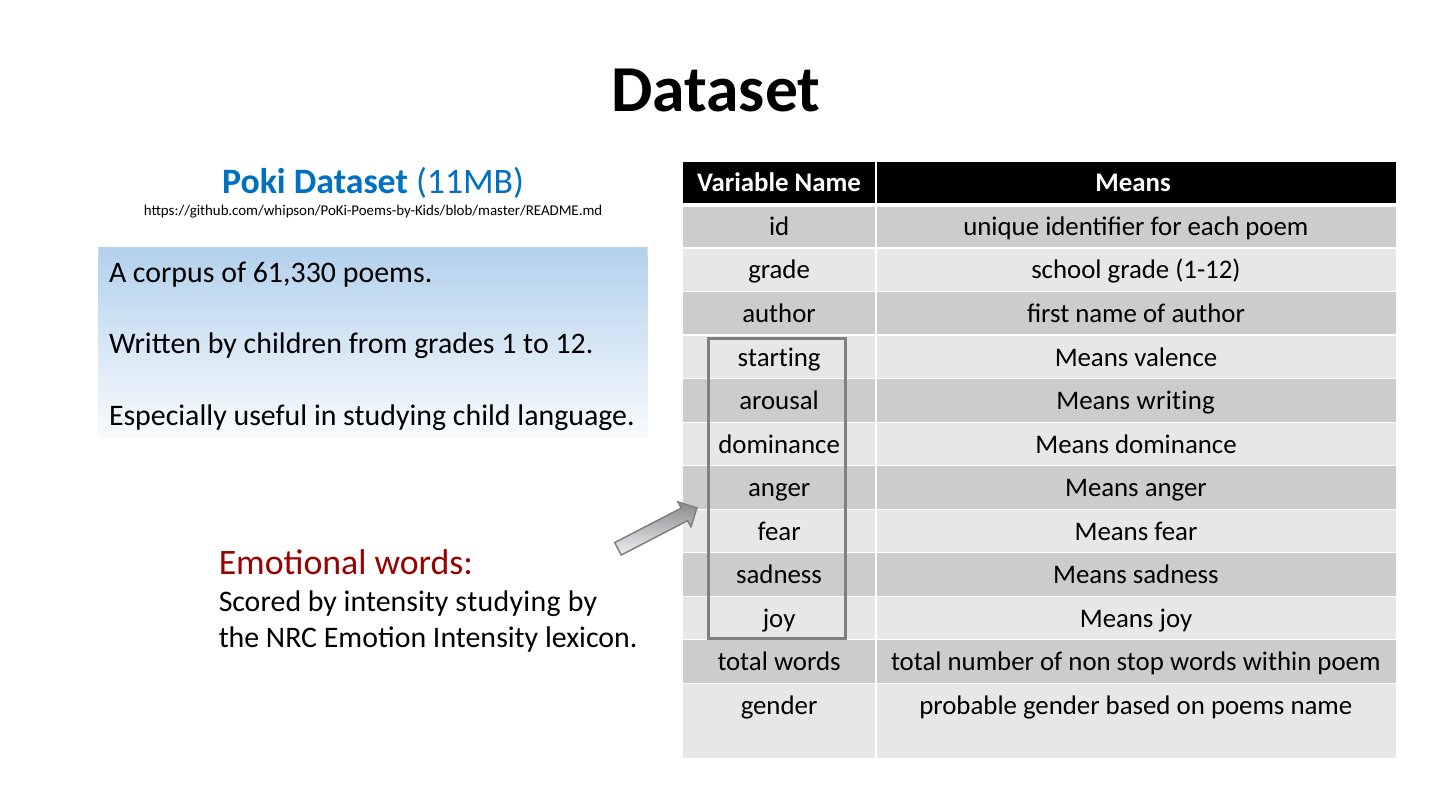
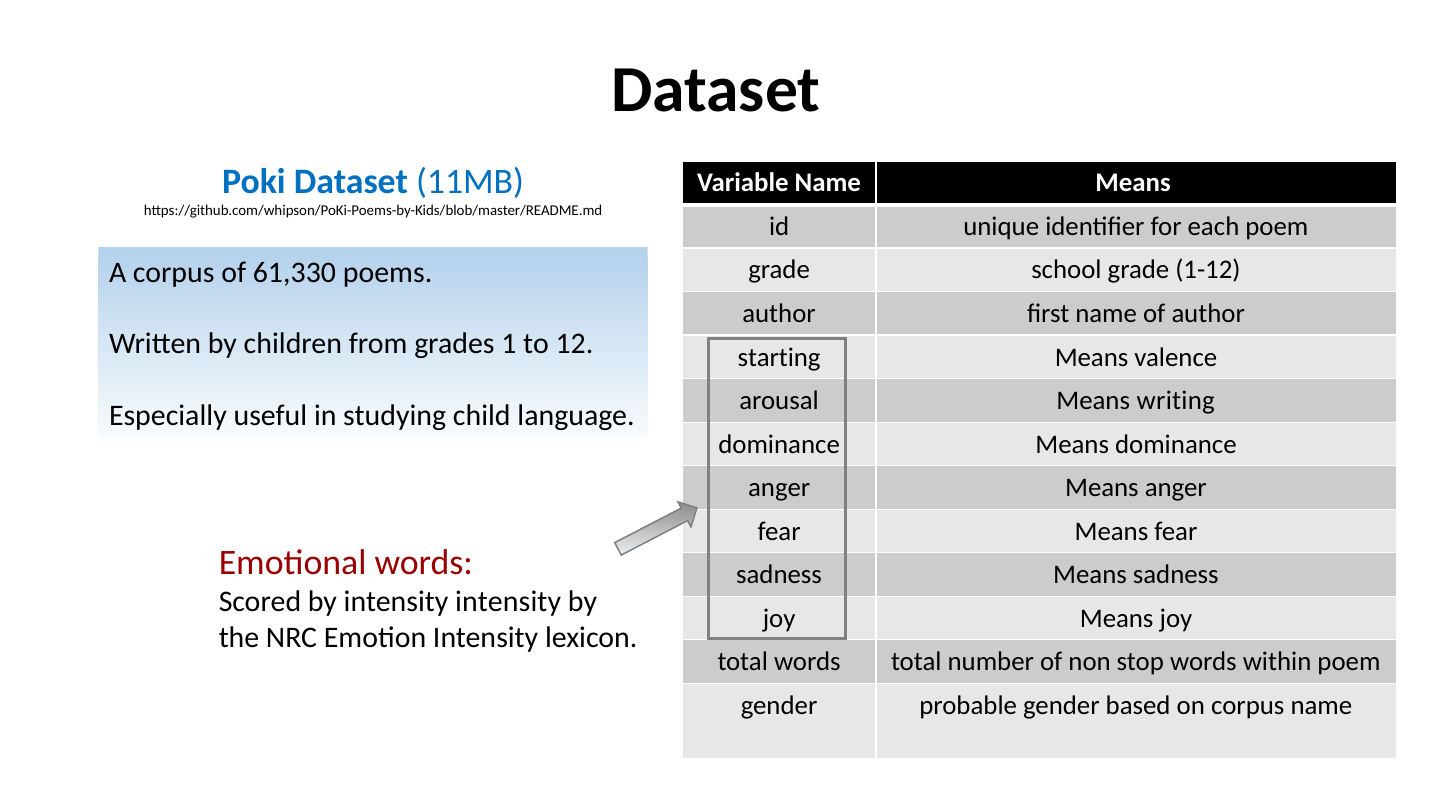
intensity studying: studying -> intensity
on poems: poems -> corpus
